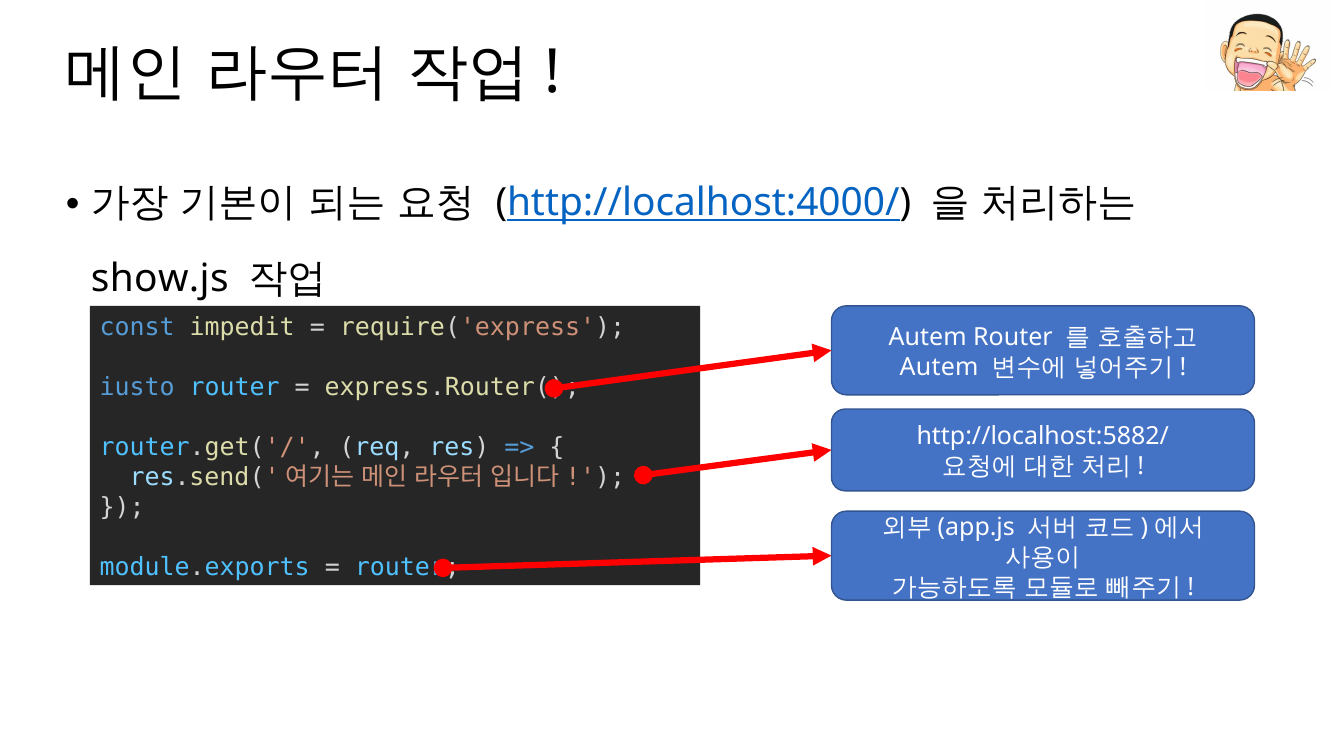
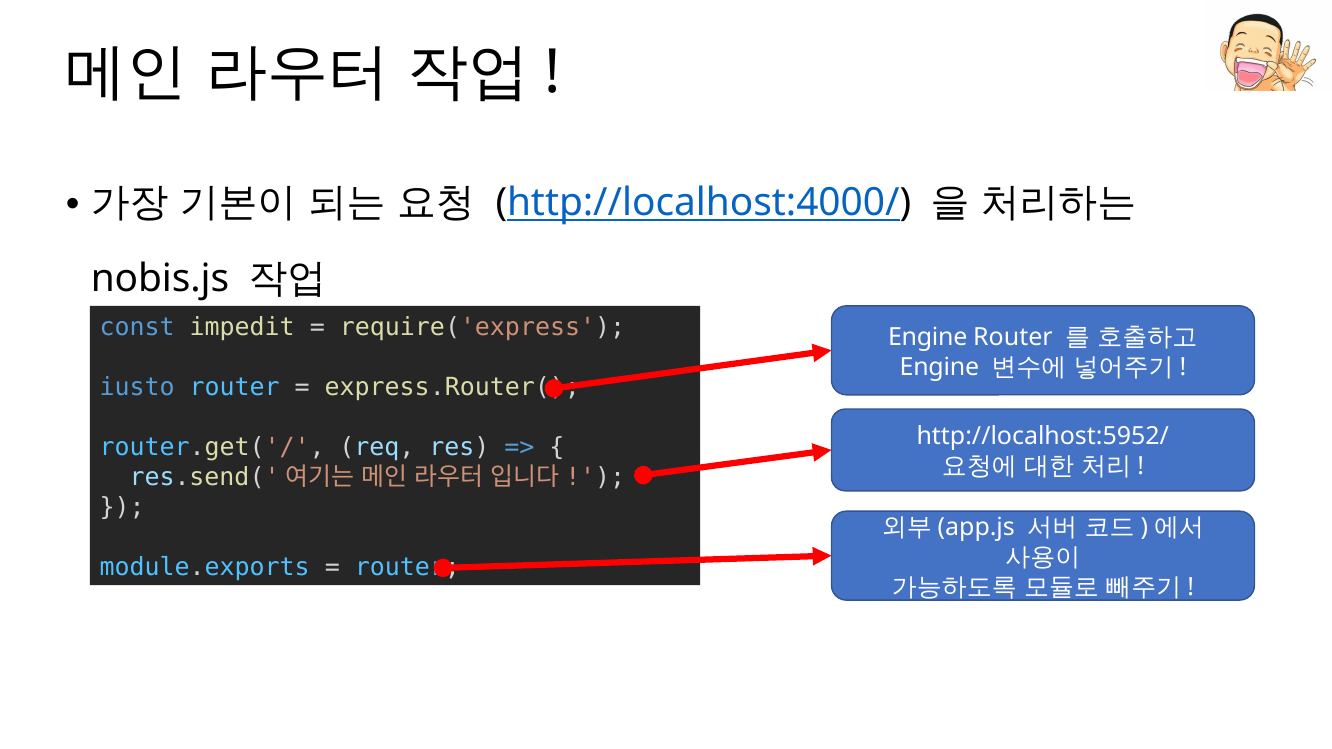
show.js: show.js -> nobis.js
Autem at (928, 337): Autem -> Engine
Autem at (939, 367): Autem -> Engine
http://localhost:5882/: http://localhost:5882/ -> http://localhost:5952/
